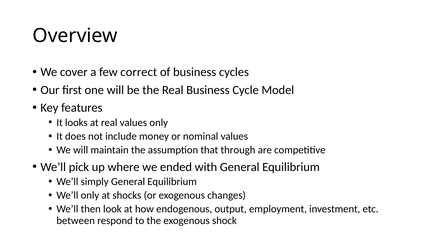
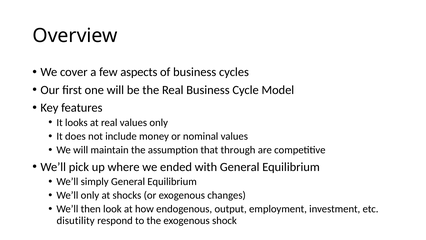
correct: correct -> aspects
between: between -> disutility
